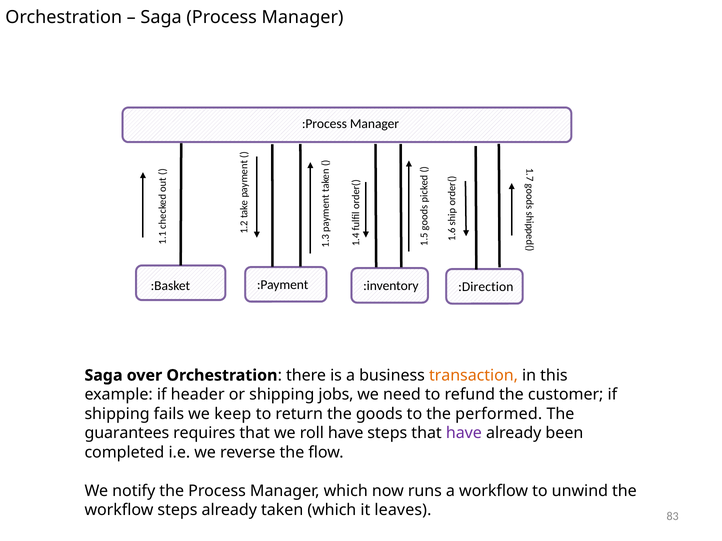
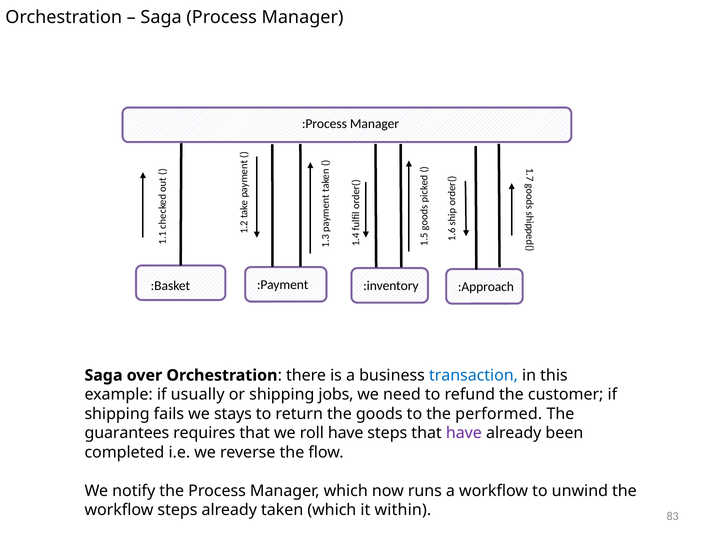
:Direction: :Direction -> :Approach
transaction colour: orange -> blue
header: header -> usually
keep: keep -> stays
leaves: leaves -> within
